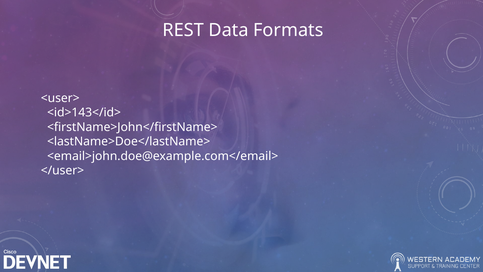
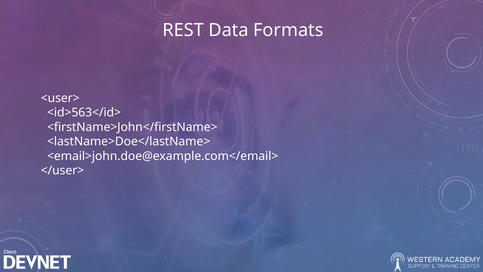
<id>143</id>: <id>143</id> -> <id>563</id>
